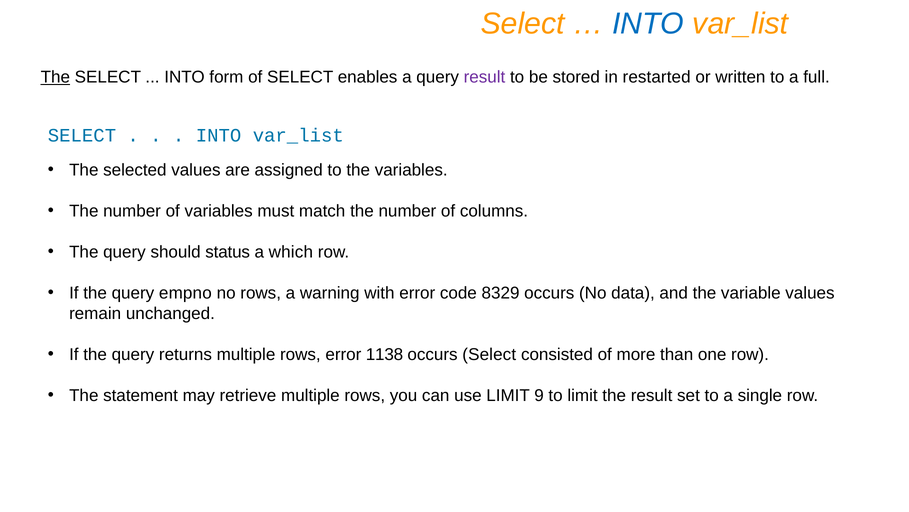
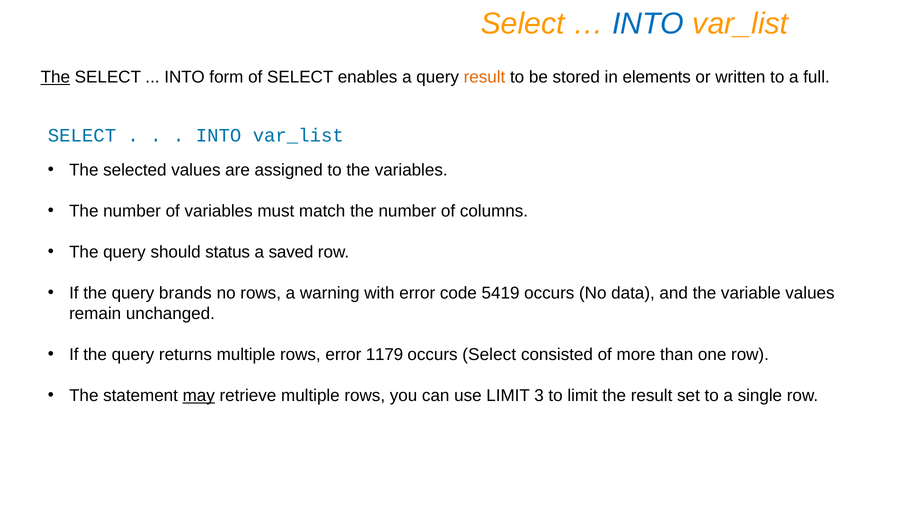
result at (484, 77) colour: purple -> orange
restarted: restarted -> elements
which: which -> saved
empno: empno -> brands
8329: 8329 -> 5419
1138: 1138 -> 1179
may underline: none -> present
9: 9 -> 3
